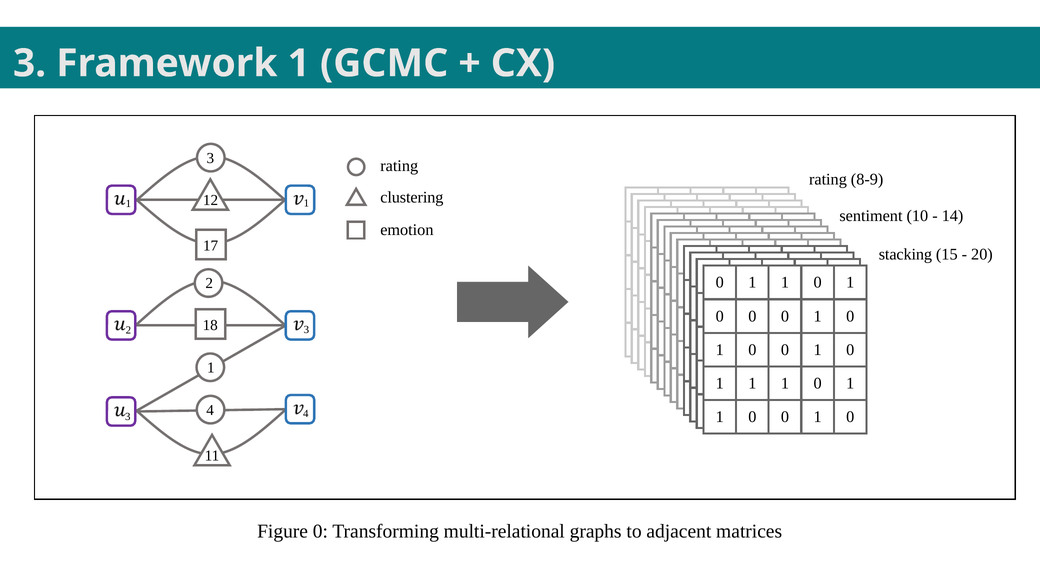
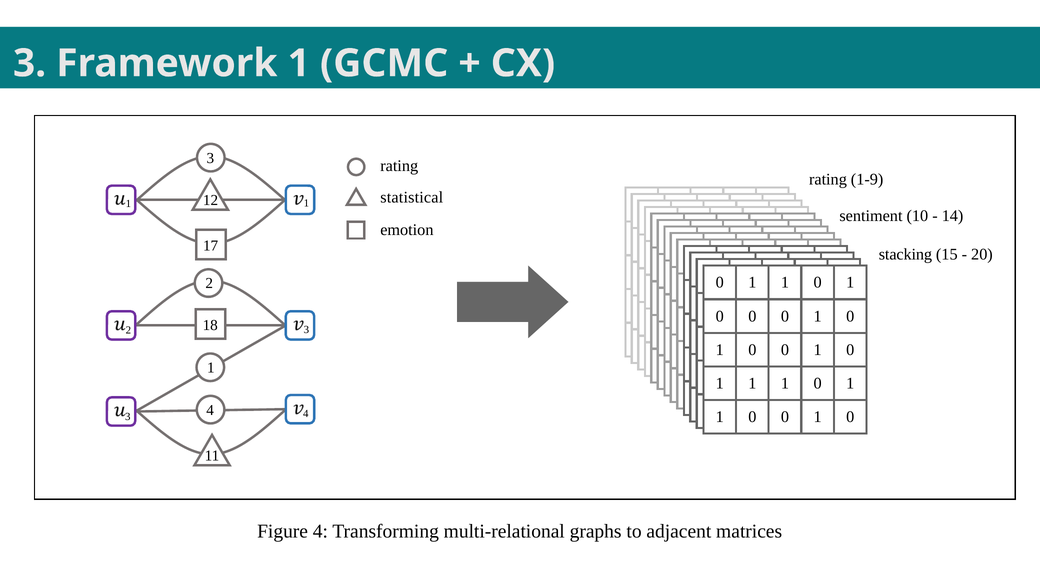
8-9: 8-9 -> 1-9
clustering: clustering -> statistical
Figure 0: 0 -> 4
